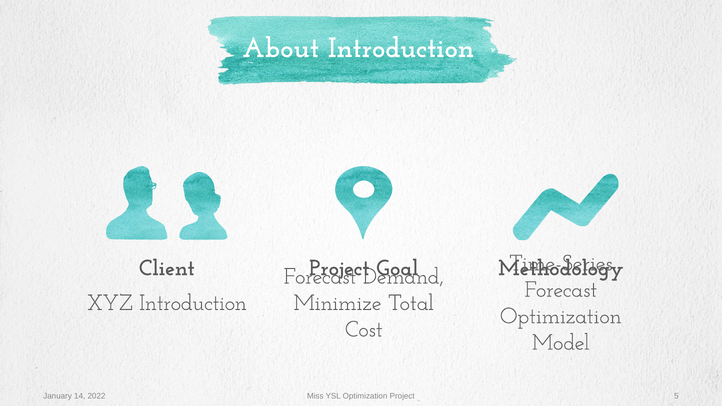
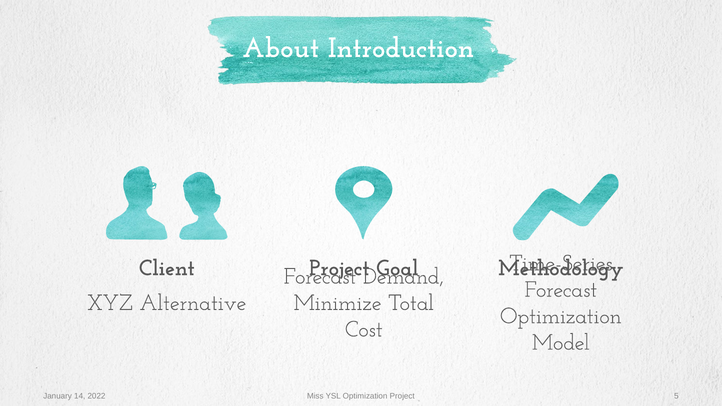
XYZ Introduction: Introduction -> Alternative
